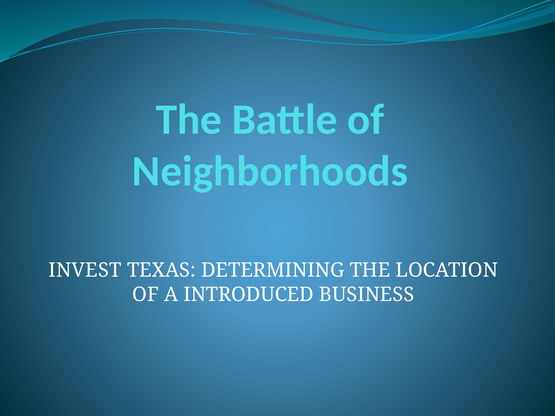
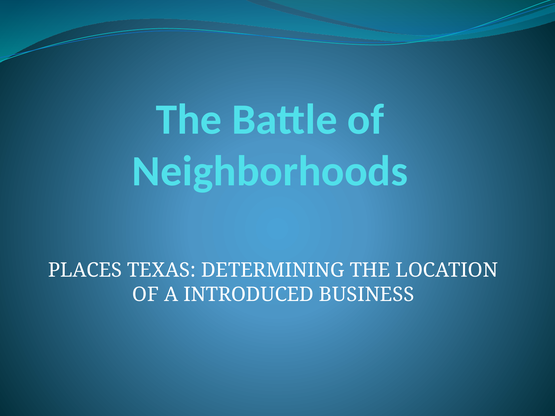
INVEST: INVEST -> PLACES
